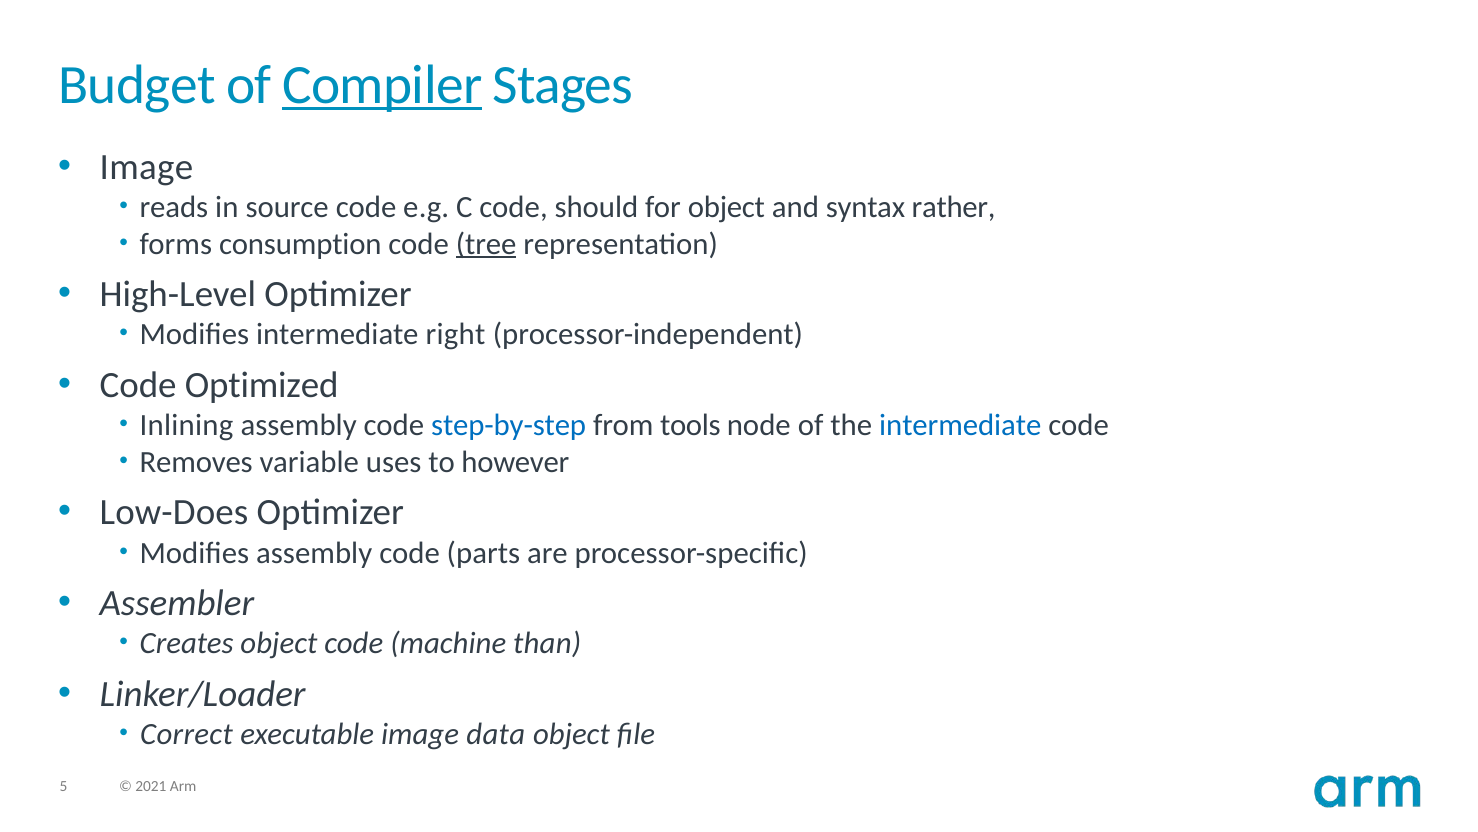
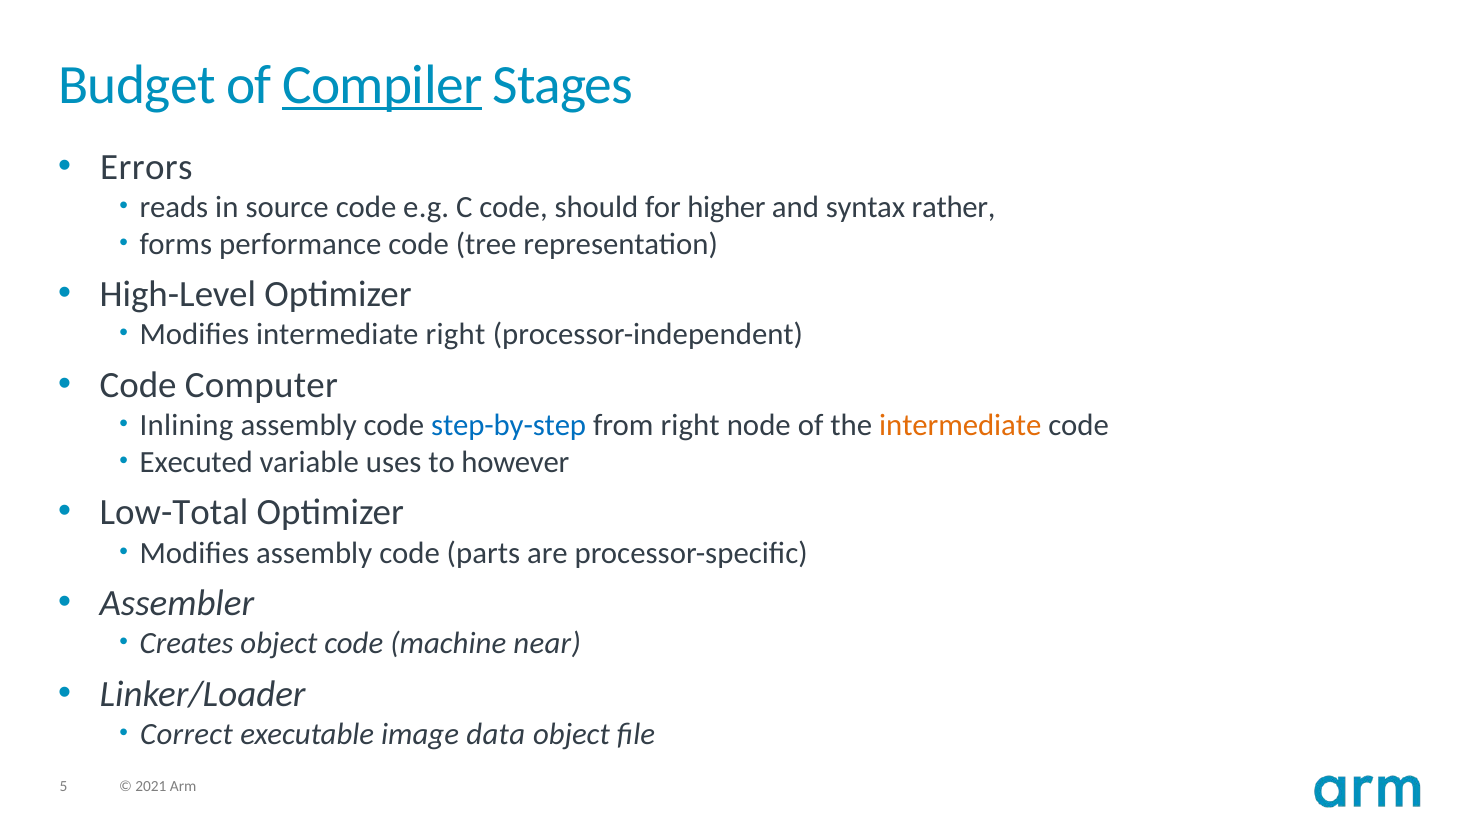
Image at (146, 167): Image -> Errors
for object: object -> higher
consumption: consumption -> performance
tree underline: present -> none
Optimized: Optimized -> Computer
from tools: tools -> right
intermediate at (960, 425) colour: blue -> orange
Removes: Removes -> Executed
Low-Does: Low-Does -> Low-Total
than: than -> near
